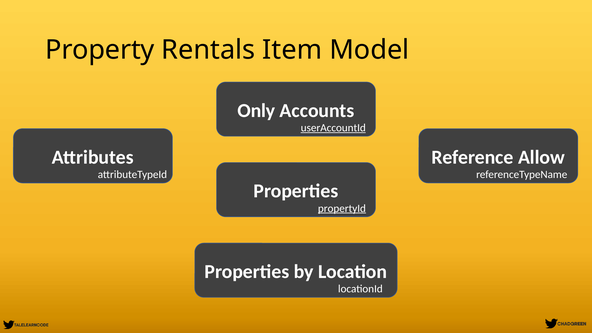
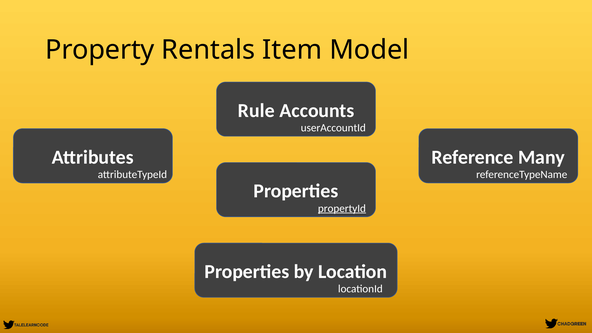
Only: Only -> Rule
userAccountId underline: present -> none
Allow: Allow -> Many
